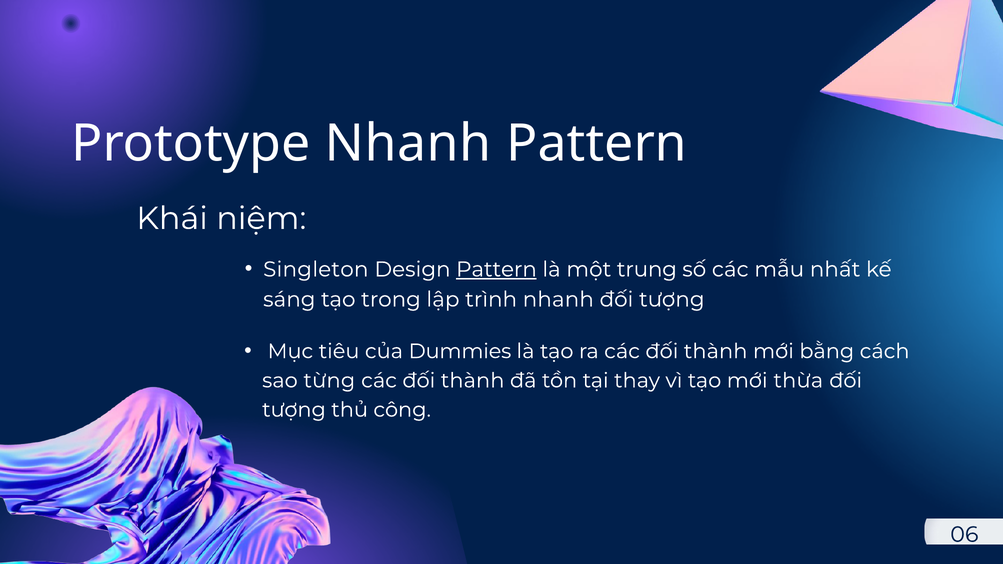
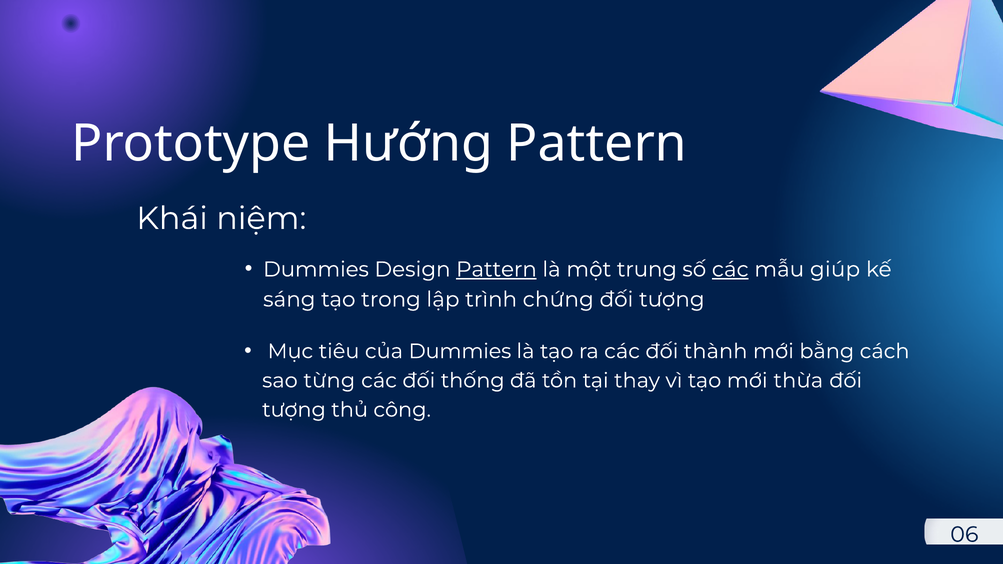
Prototype Nhanh: Nhanh -> Hướng
Singleton at (316, 269): Singleton -> Dummies
các at (730, 269) underline: none -> present
nhất: nhất -> giúp
trình nhanh: nhanh -> chứng
thành at (473, 381): thành -> thống
